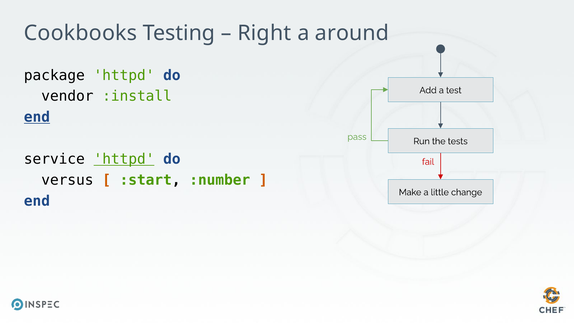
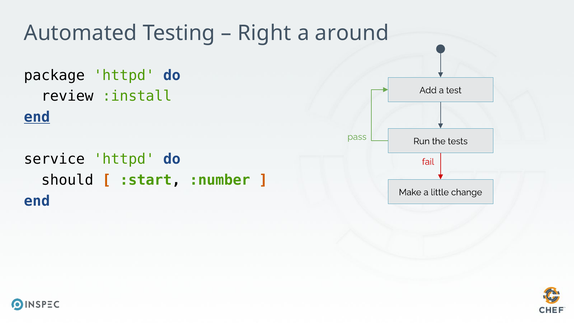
Cookbooks: Cookbooks -> Automated
vendor: vendor -> review
httpd at (124, 159) underline: present -> none
versus: versus -> should
